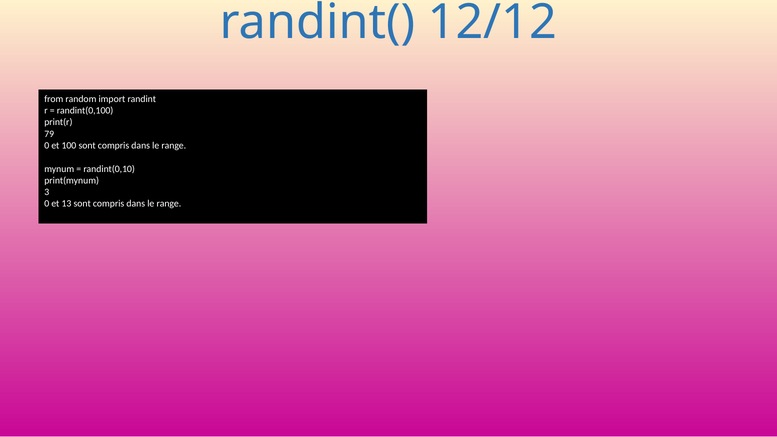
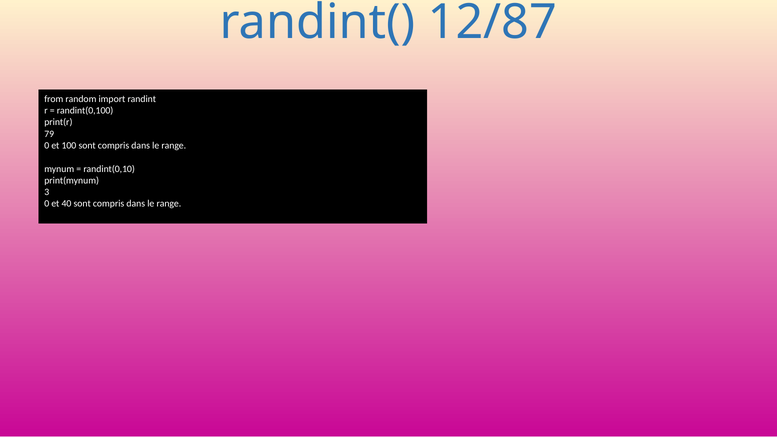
12/12: 12/12 -> 12/87
13: 13 -> 40
